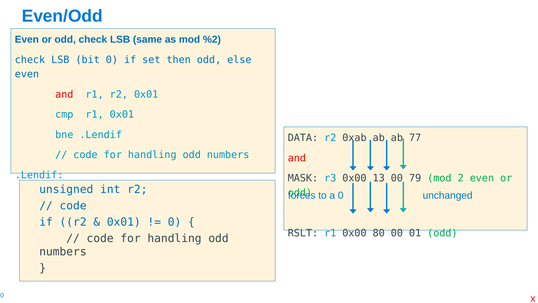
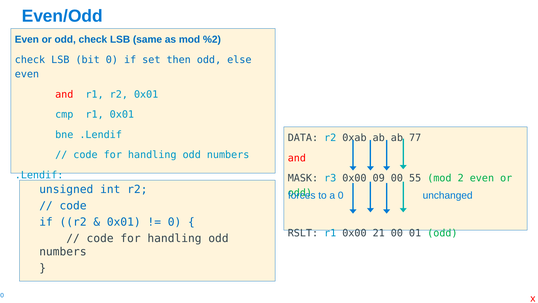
13: 13 -> 09
79: 79 -> 55
80: 80 -> 21
